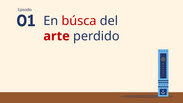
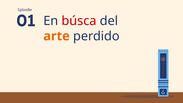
arte colour: red -> orange
